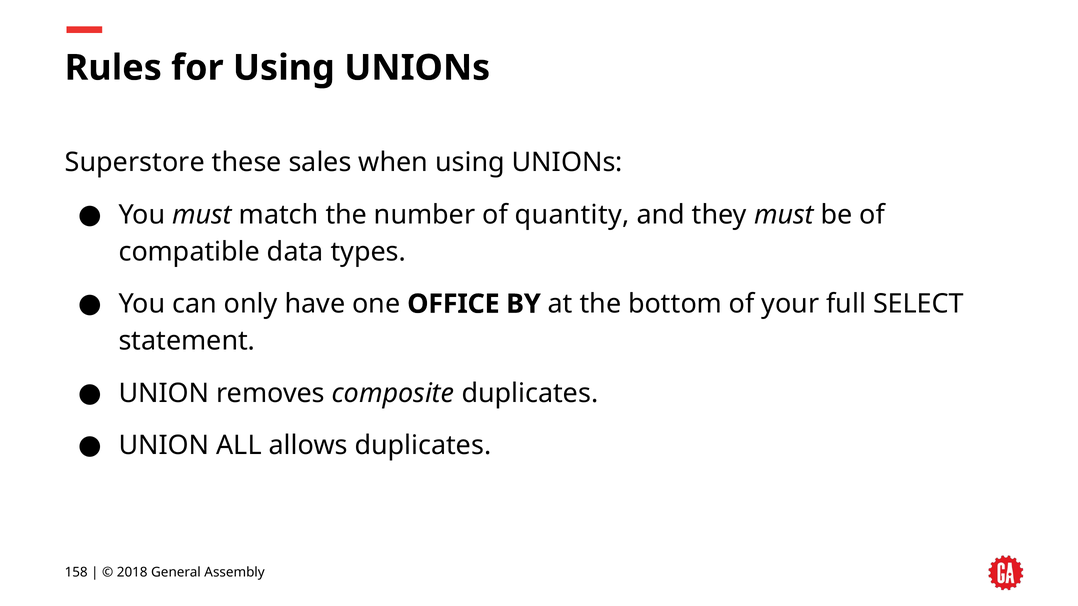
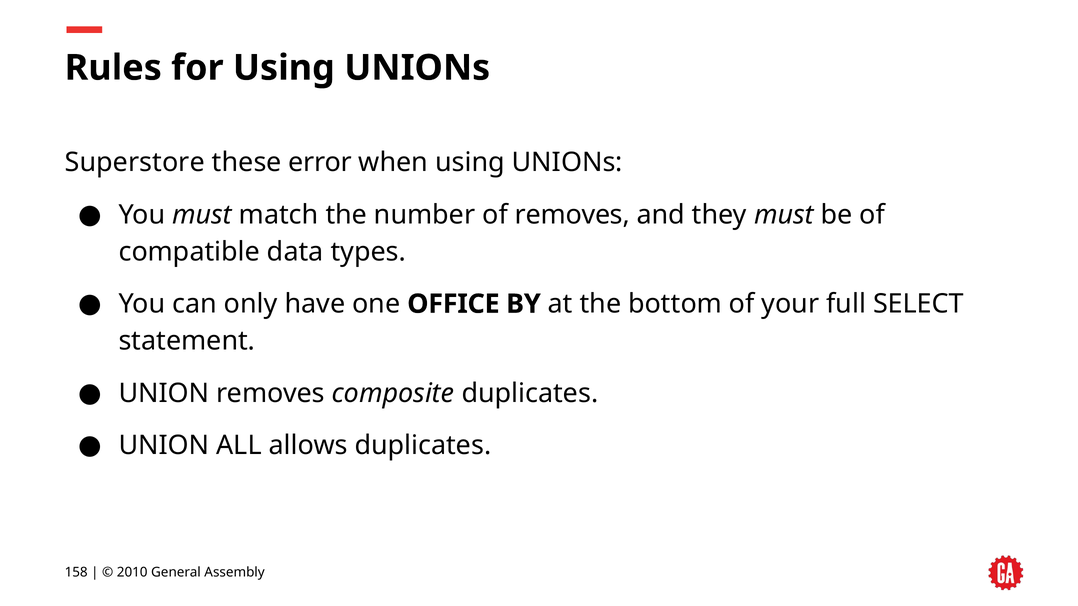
sales: sales -> error
of quantity: quantity -> removes
2018: 2018 -> 2010
